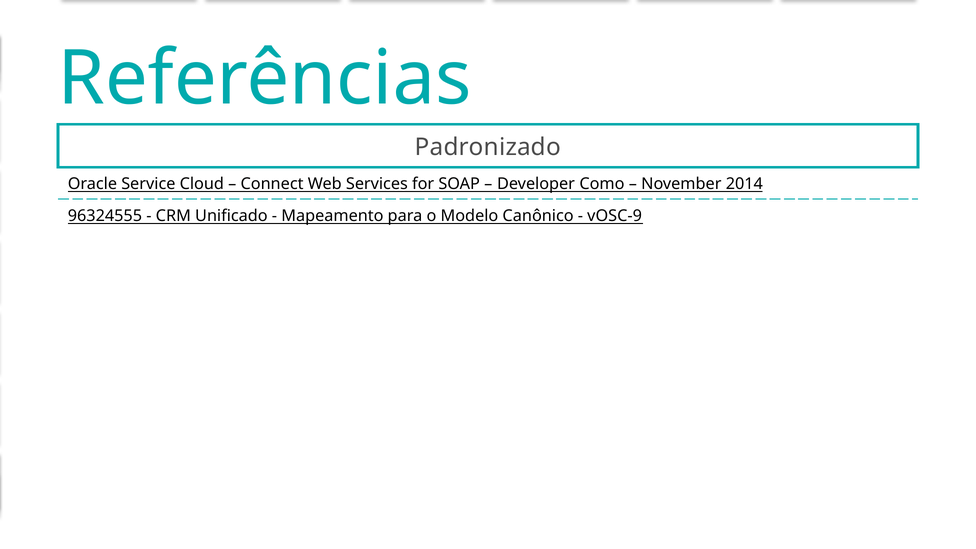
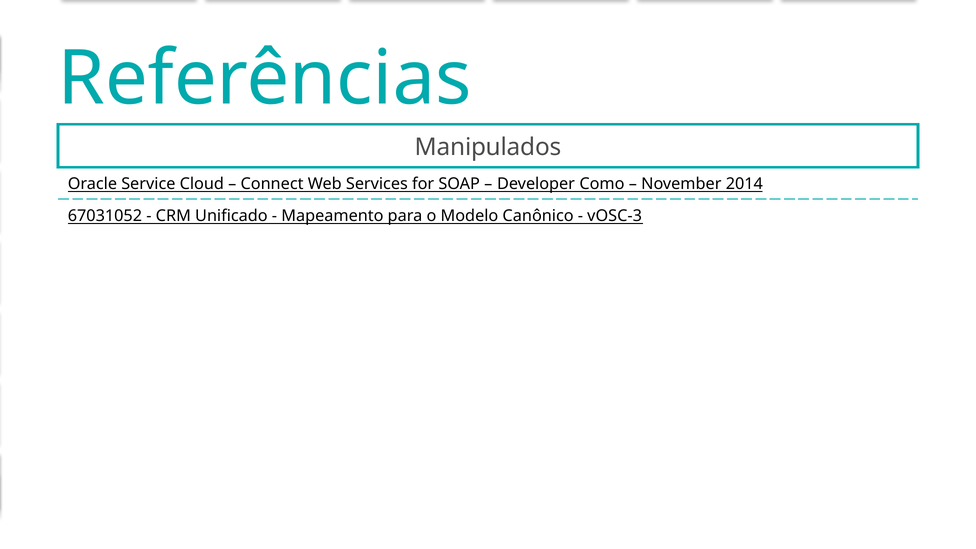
Padronizado: Padronizado -> Manipulados
96324555: 96324555 -> 67031052
vOSC-9: vOSC-9 -> vOSC-3
